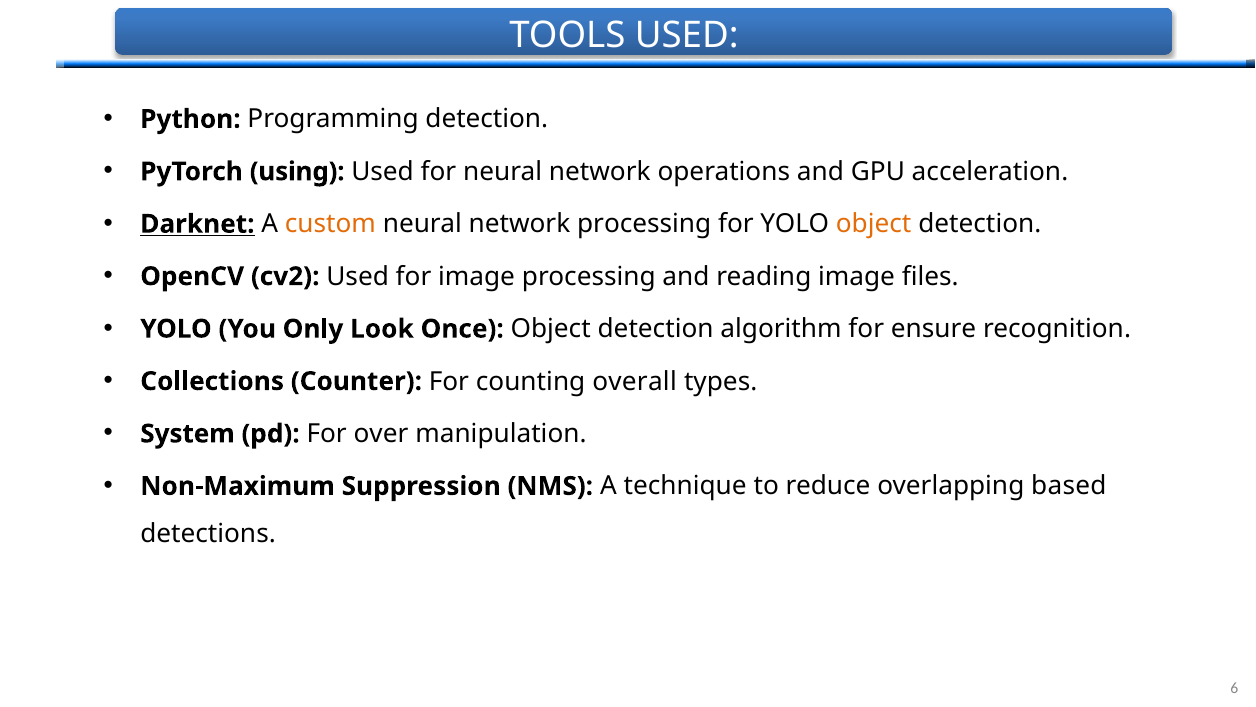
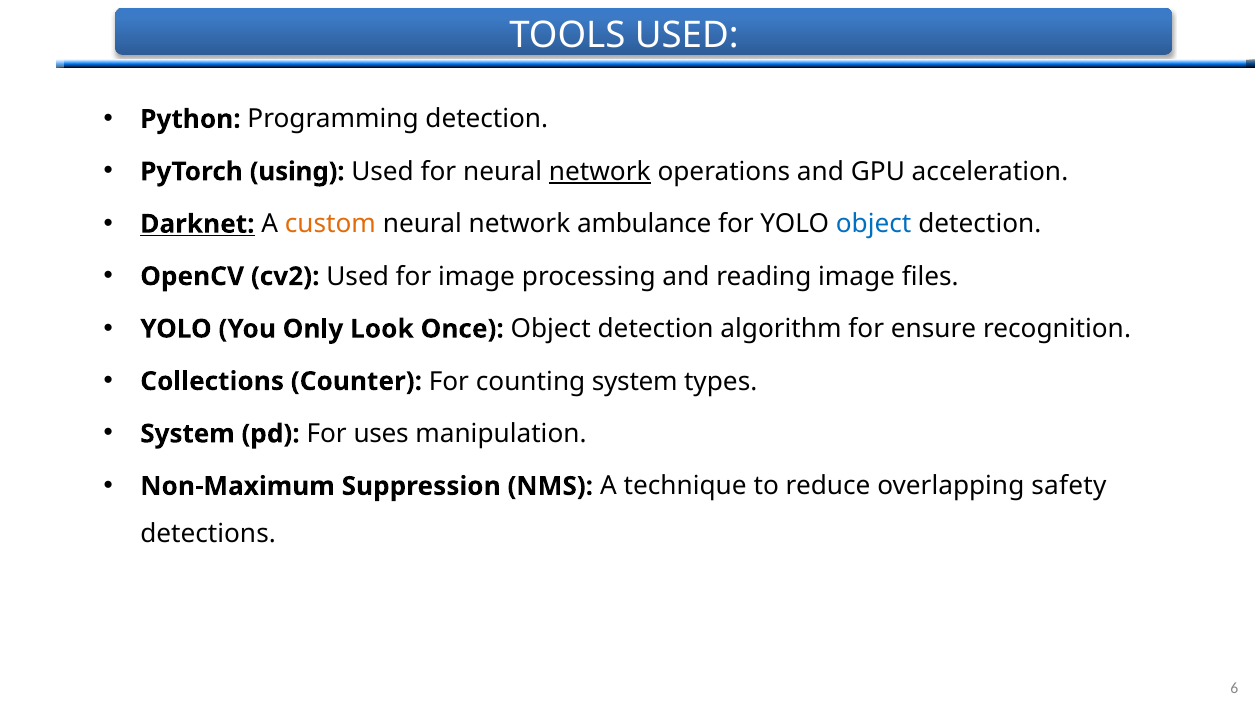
network at (600, 171) underline: none -> present
network processing: processing -> ambulance
object at (874, 224) colour: orange -> blue
counting overall: overall -> system
over: over -> uses
based: based -> safety
